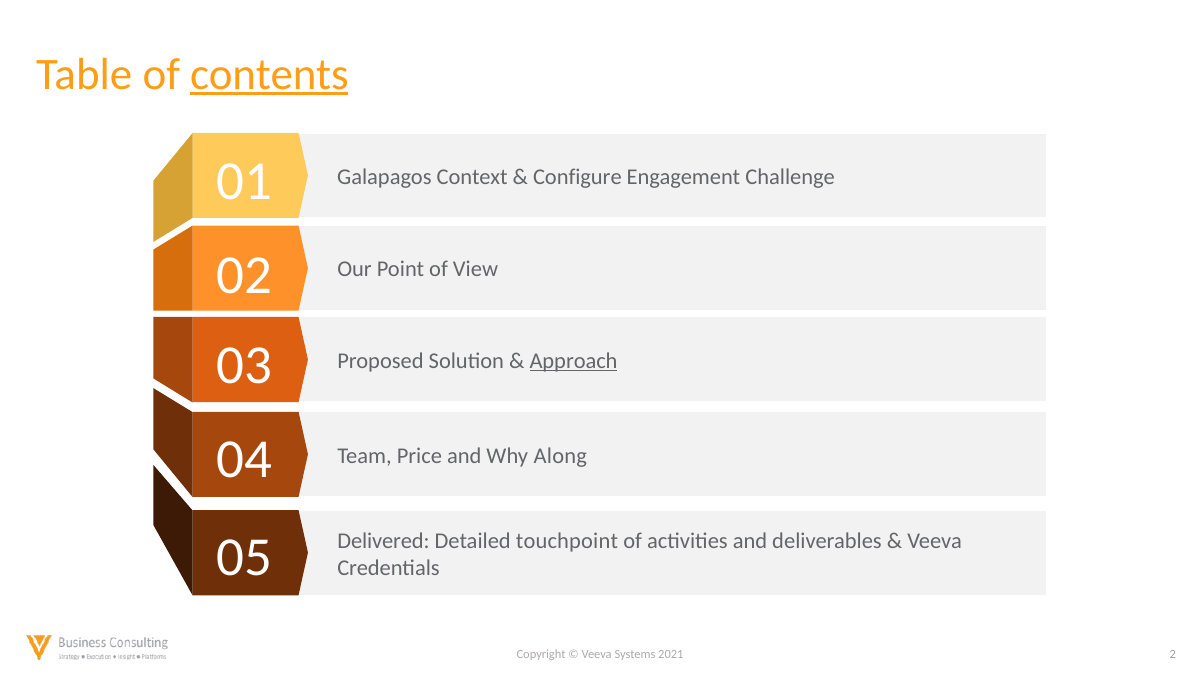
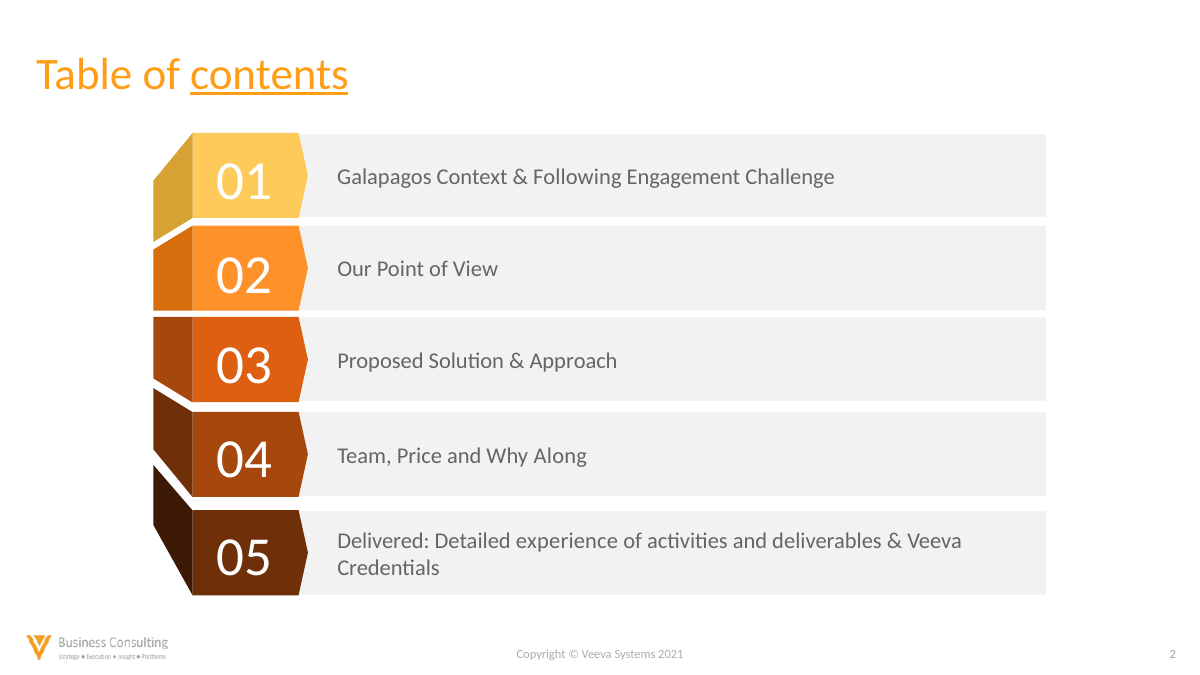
Configure: Configure -> Following
Approach underline: present -> none
touchpoint: touchpoint -> experience
